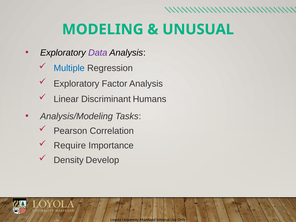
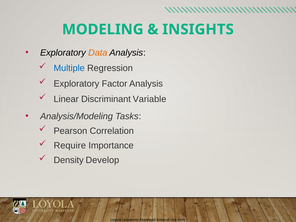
UNUSUAL: UNUSUAL -> INSIGHTS
Data colour: purple -> orange
Humans: Humans -> Variable
